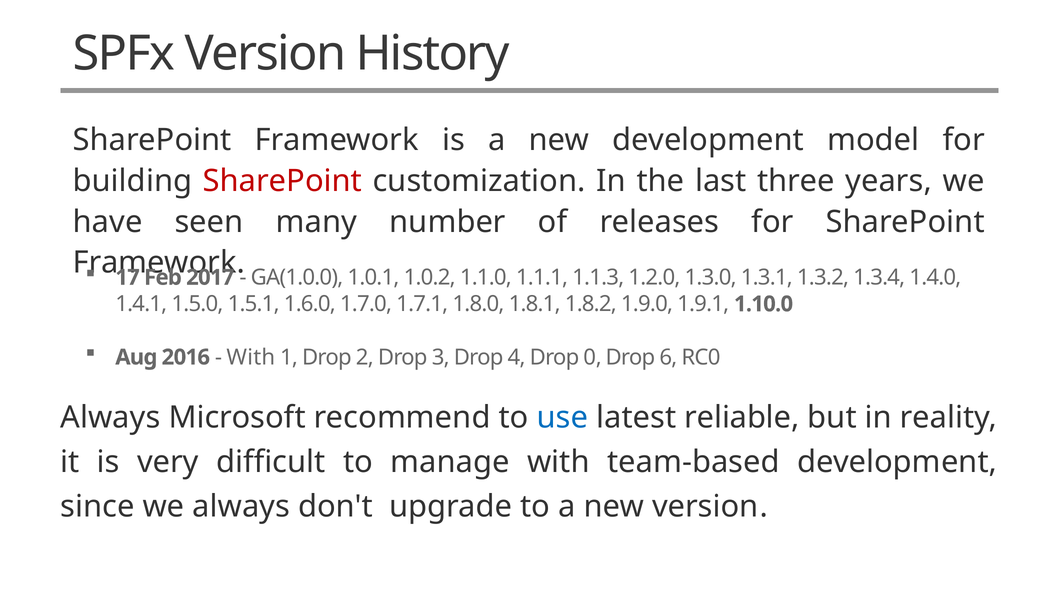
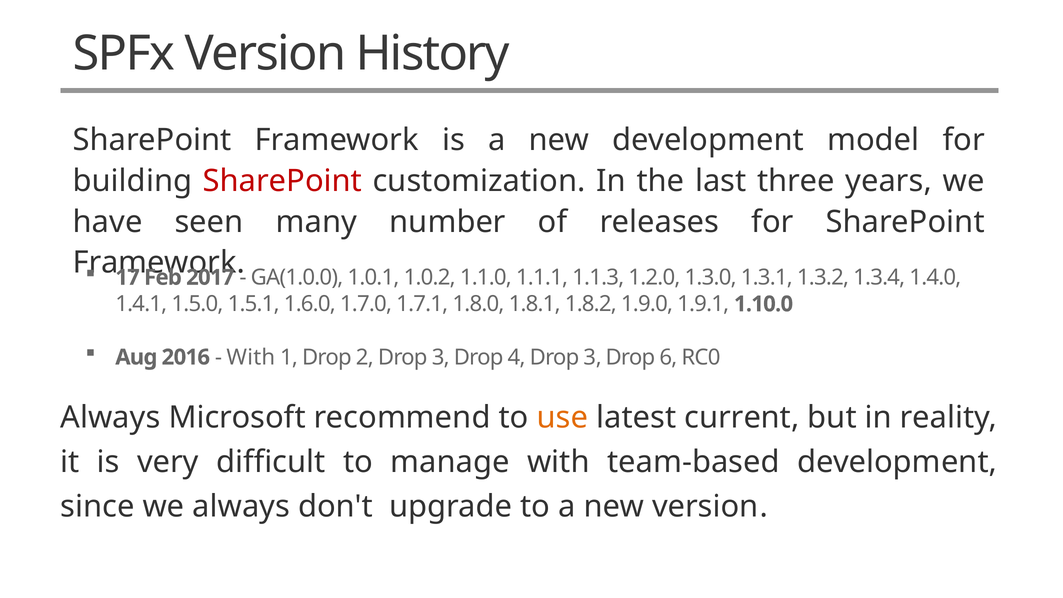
4 Drop 0: 0 -> 3
use colour: blue -> orange
reliable: reliable -> current
